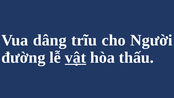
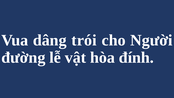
trĩu: trĩu -> trói
vật underline: present -> none
thấu: thấu -> đính
